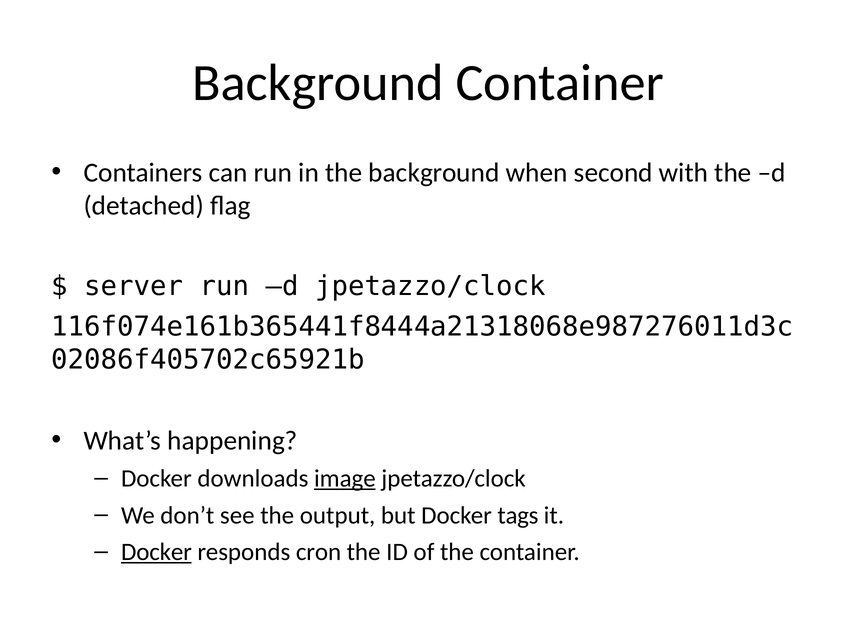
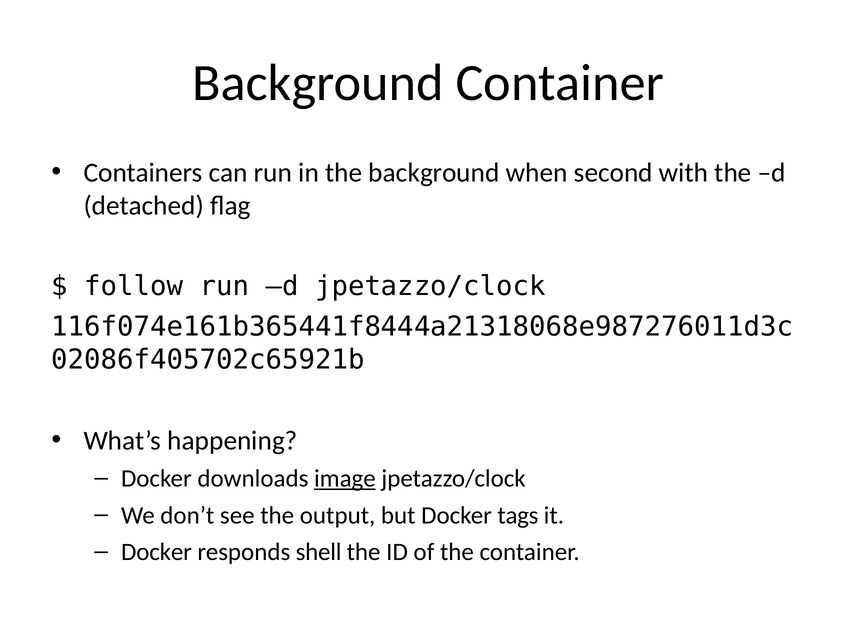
server: server -> follow
Docker at (156, 552) underline: present -> none
cron: cron -> shell
